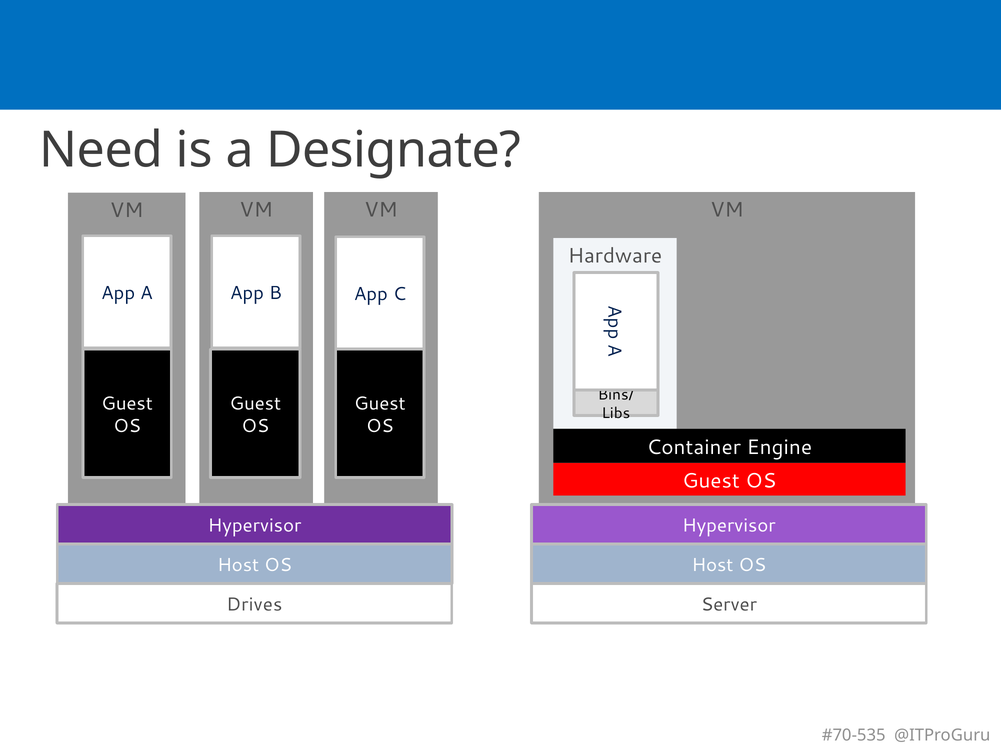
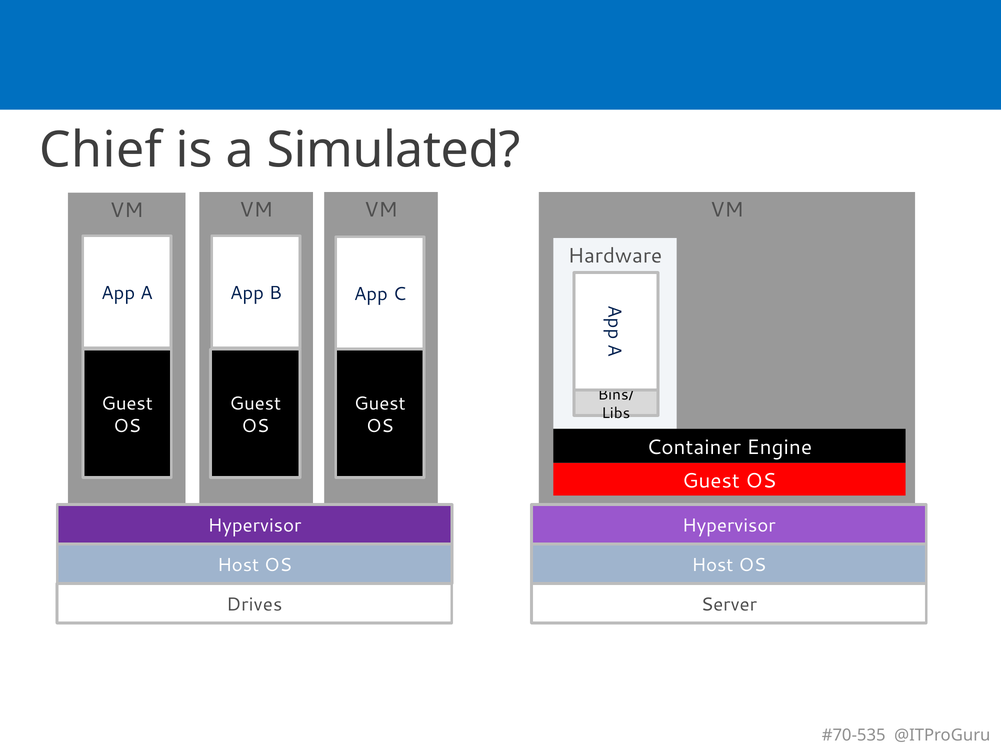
Need: Need -> Chief
Designate: Designate -> Simulated
